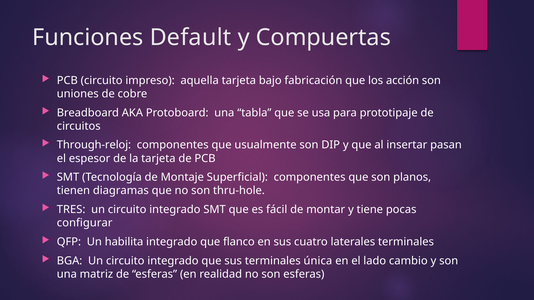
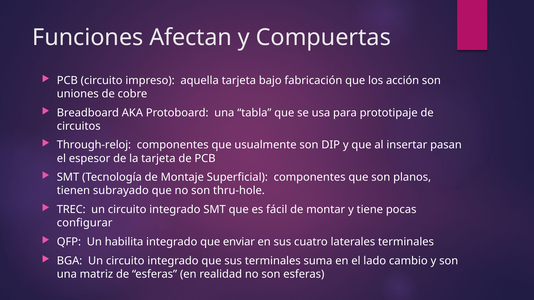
Default: Default -> Afectan
diagramas: diagramas -> subrayado
TRES: TRES -> TREC
flanco: flanco -> enviar
única: única -> suma
